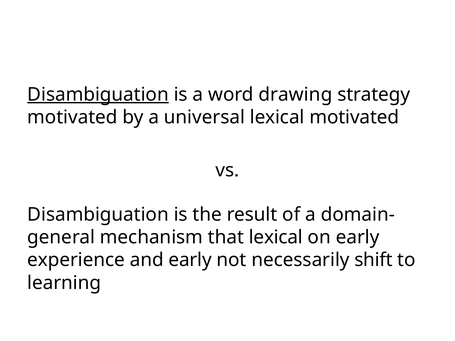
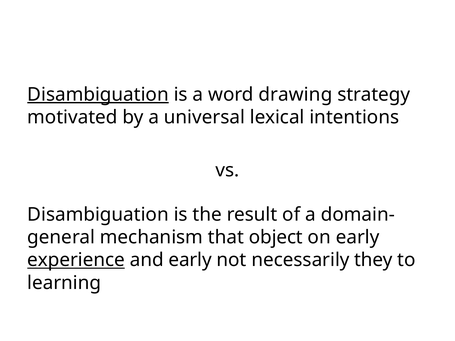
lexical motivated: motivated -> intentions
that lexical: lexical -> object
experience underline: none -> present
shift: shift -> they
